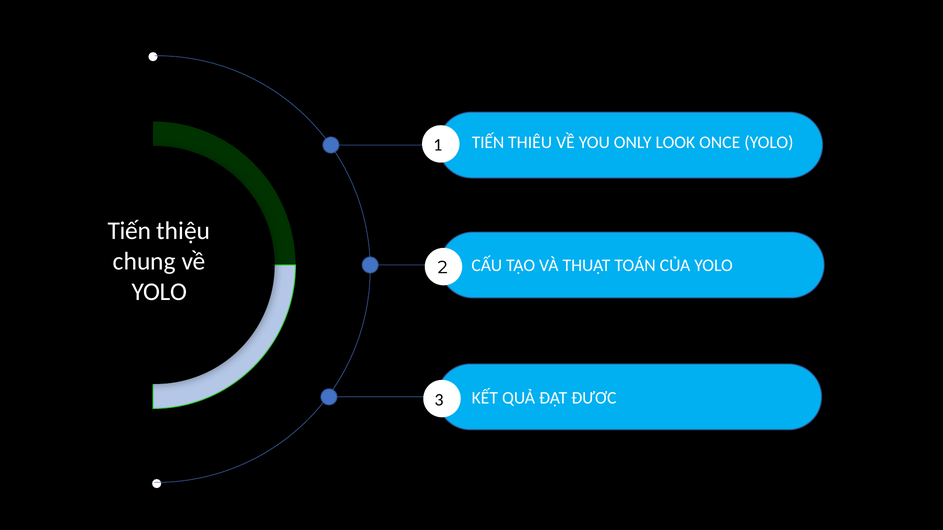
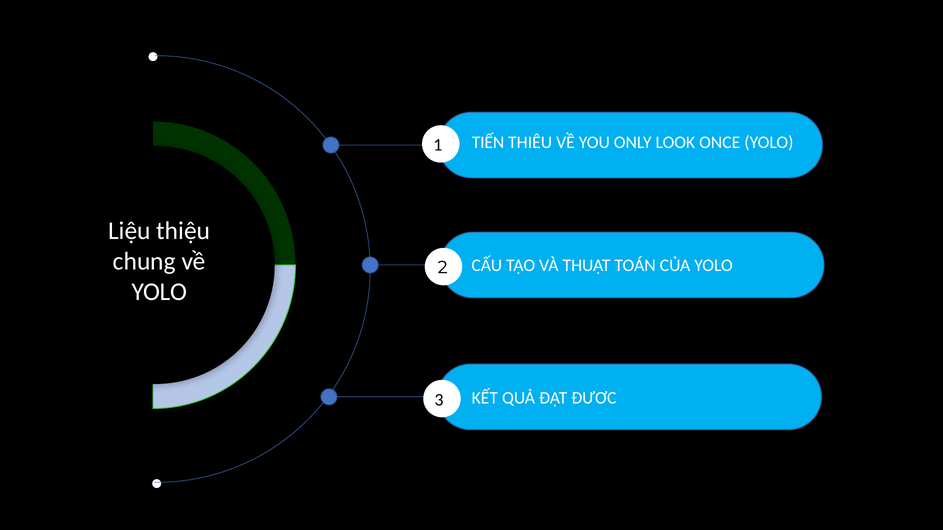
Tiến at (130, 231): Tiến -> Liệu
